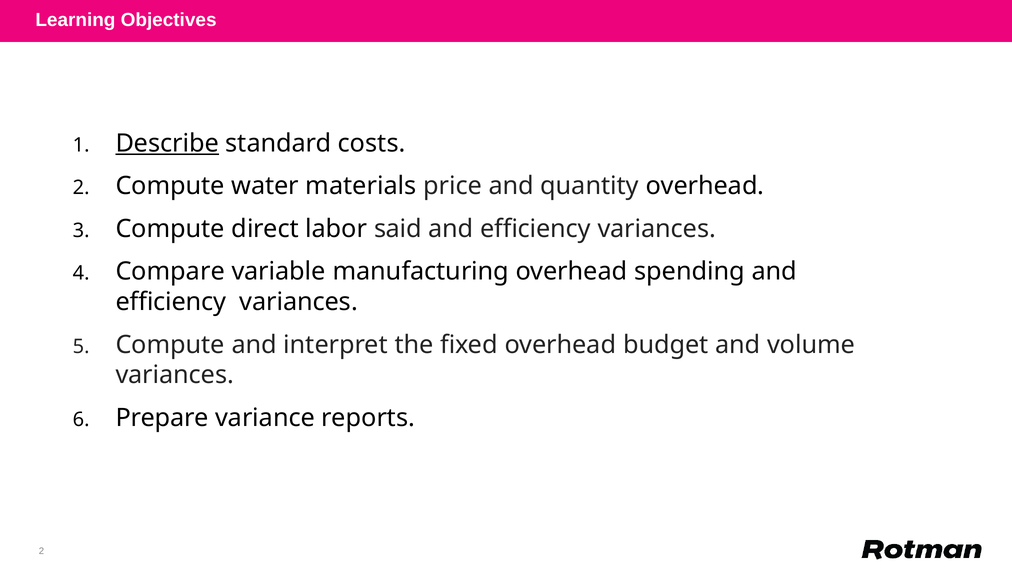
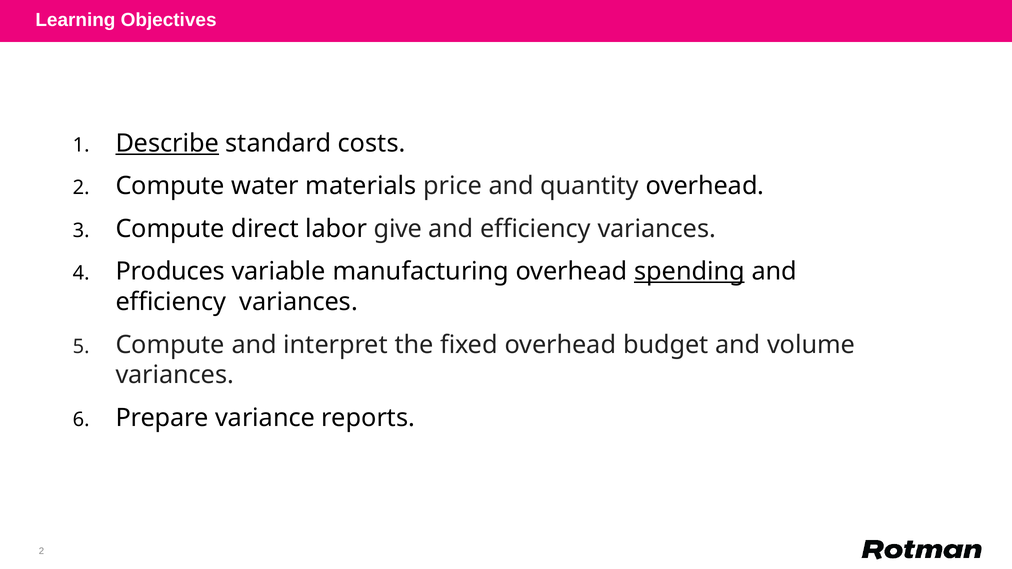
said: said -> give
Compare: Compare -> Produces
spending underline: none -> present
